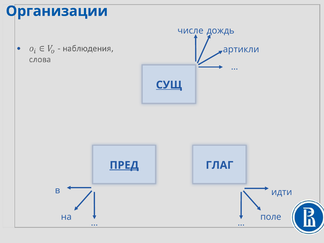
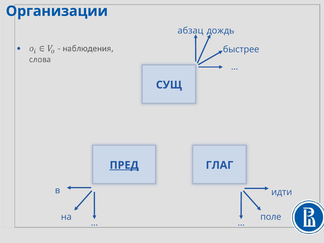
числе: числе -> абзац
артикли: артикли -> быстрее
СУЩ underline: present -> none
